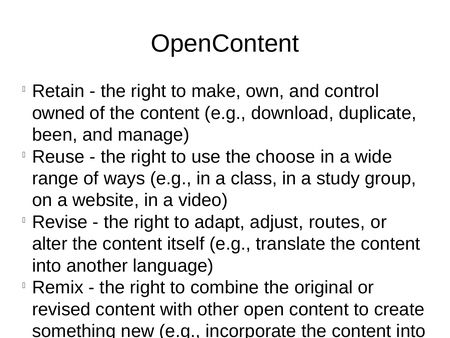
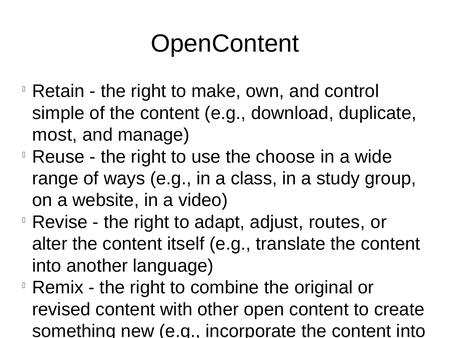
owned: owned -> simple
been: been -> most
